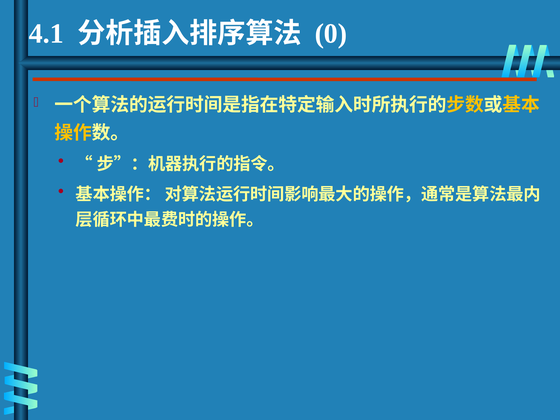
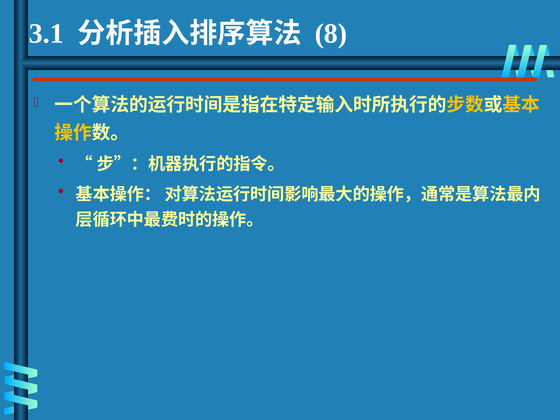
4.1: 4.1 -> 3.1
0: 0 -> 8
